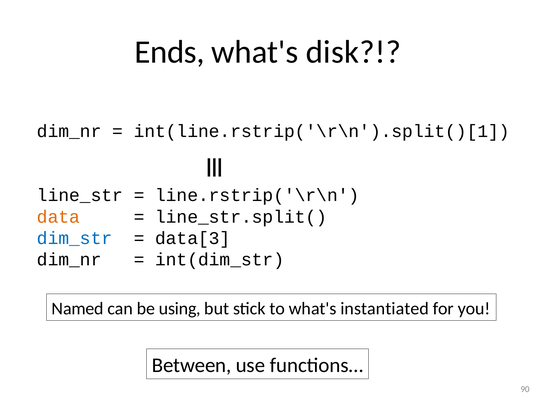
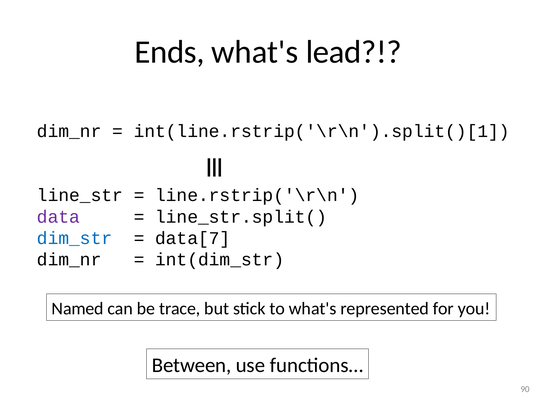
disk: disk -> lead
data colour: orange -> purple
data[3: data[3 -> data[7
using: using -> trace
instantiated: instantiated -> represented
